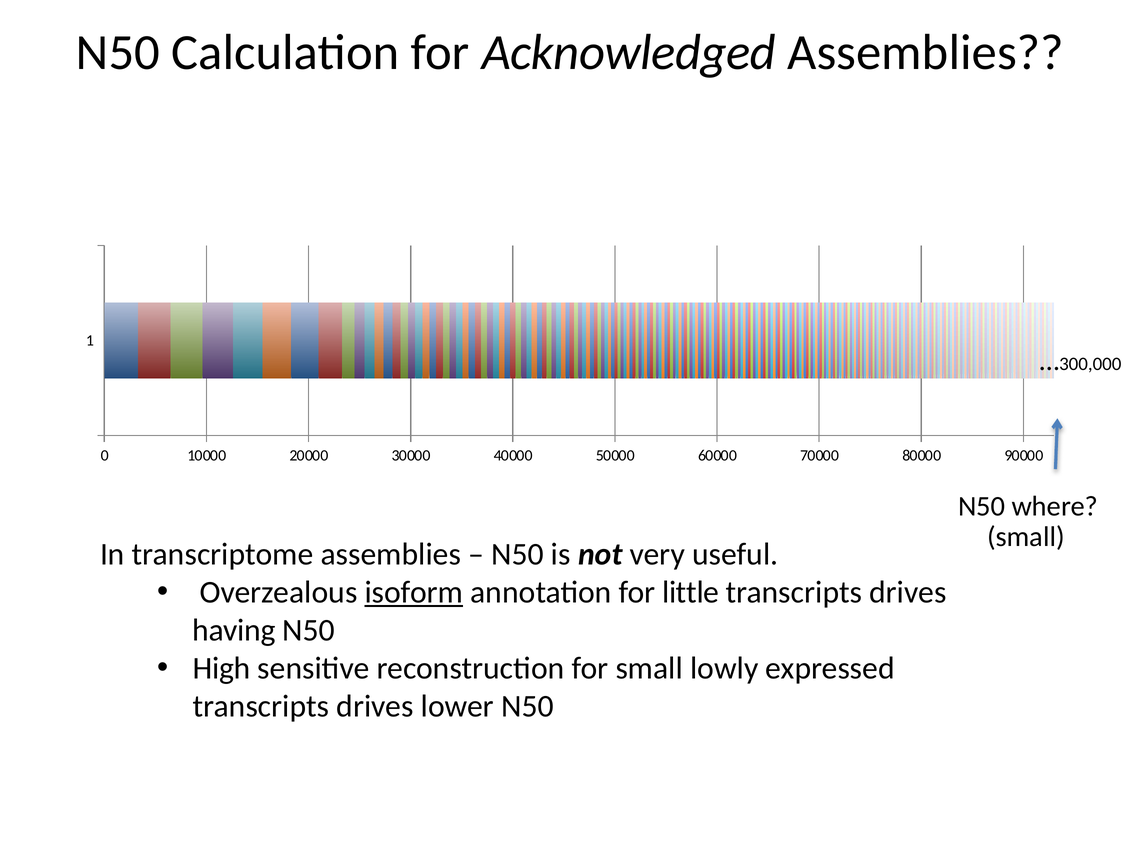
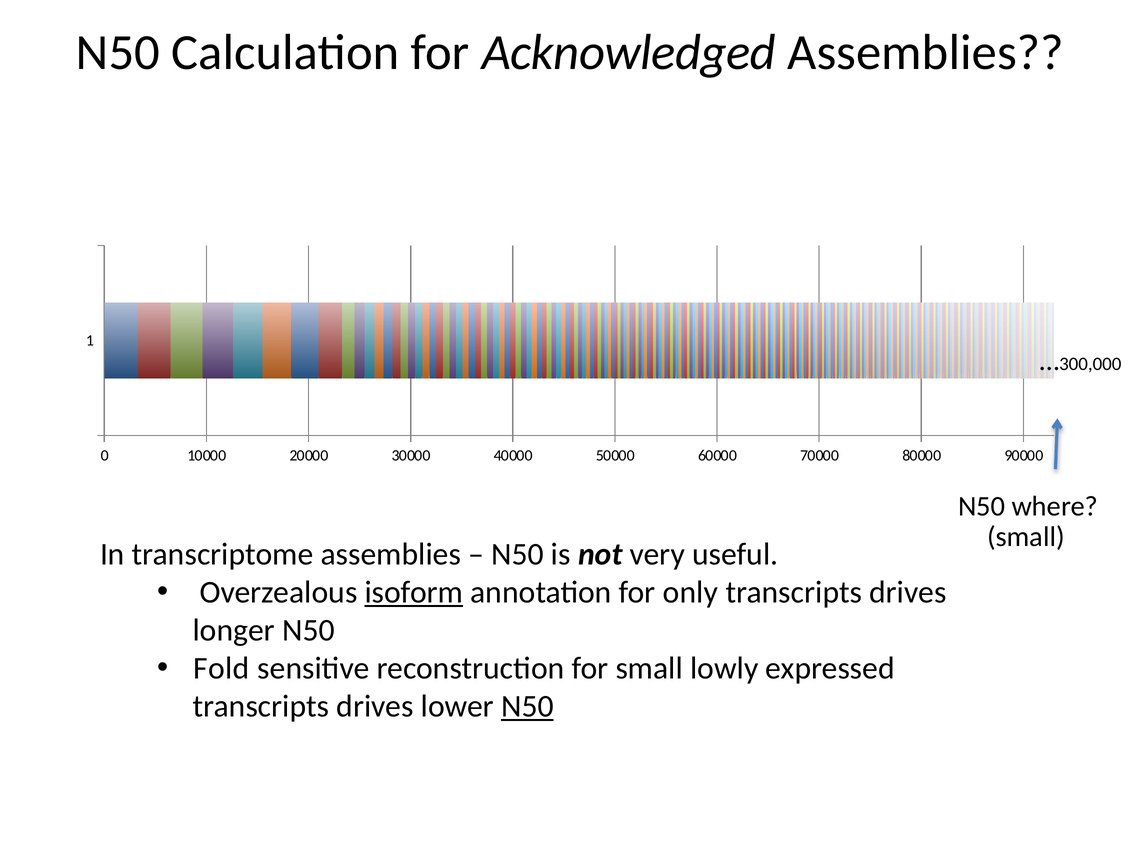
little: little -> only
having: having -> longer
High: High -> Fold
N50 at (527, 707) underline: none -> present
